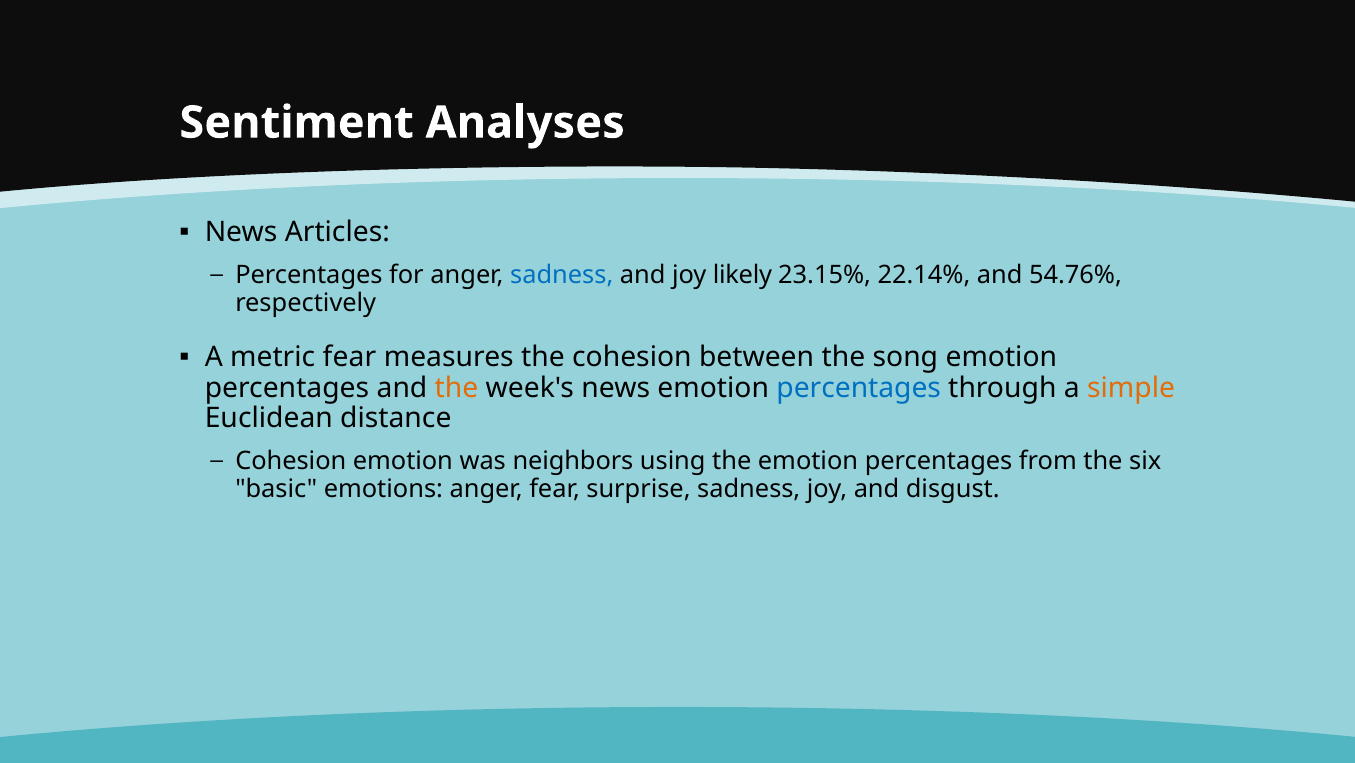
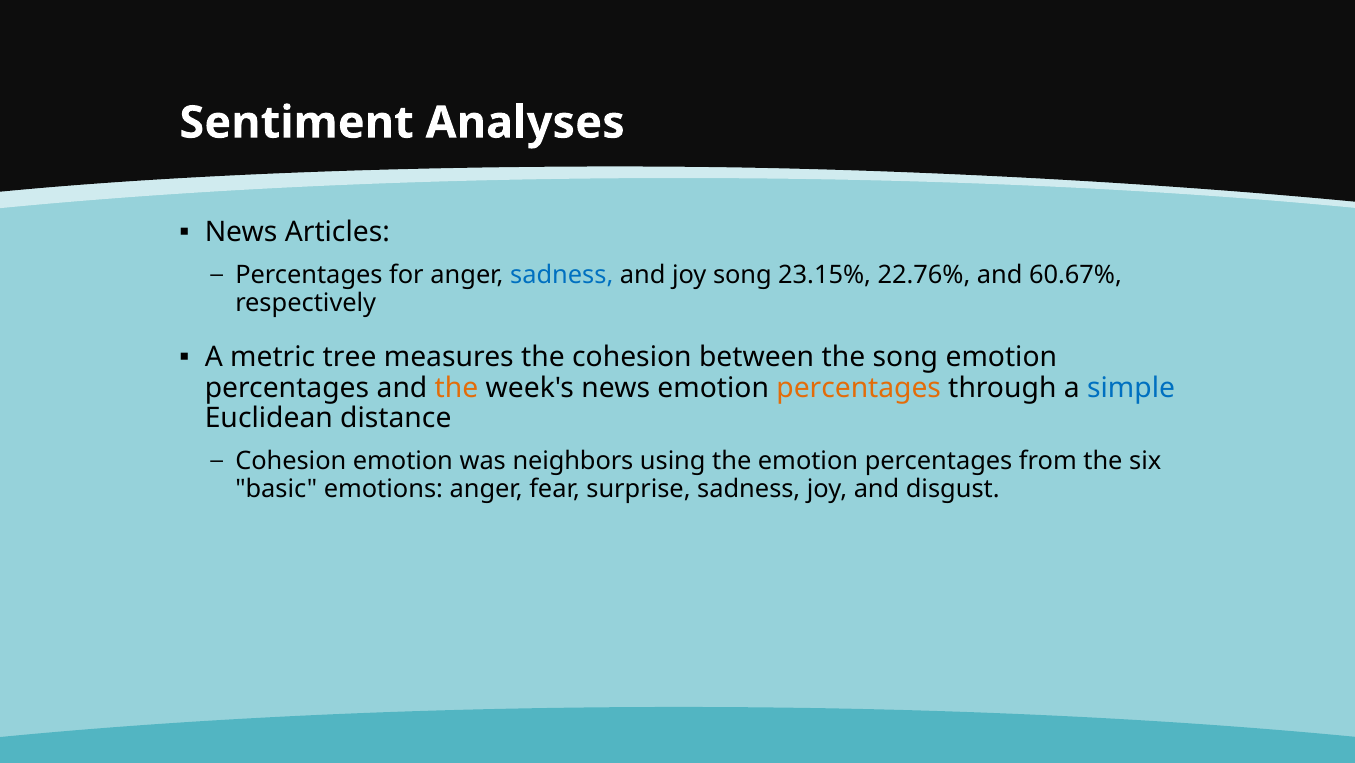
joy likely: likely -> song
22.14%: 22.14% -> 22.76%
54.76%: 54.76% -> 60.67%
metric fear: fear -> tree
percentages at (859, 387) colour: blue -> orange
simple colour: orange -> blue
